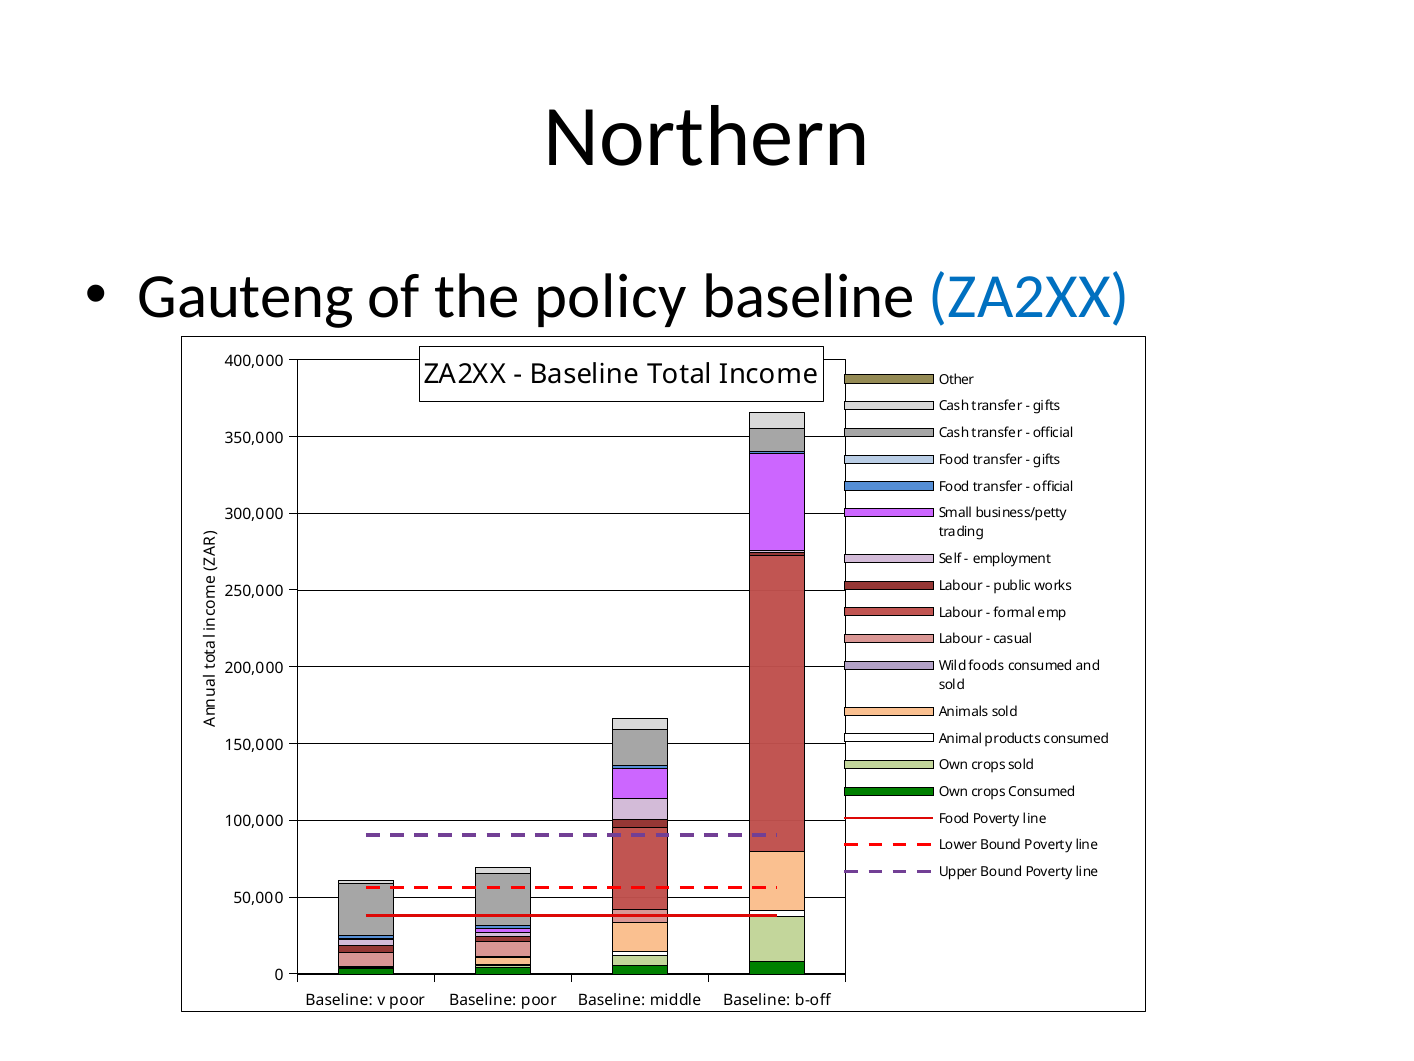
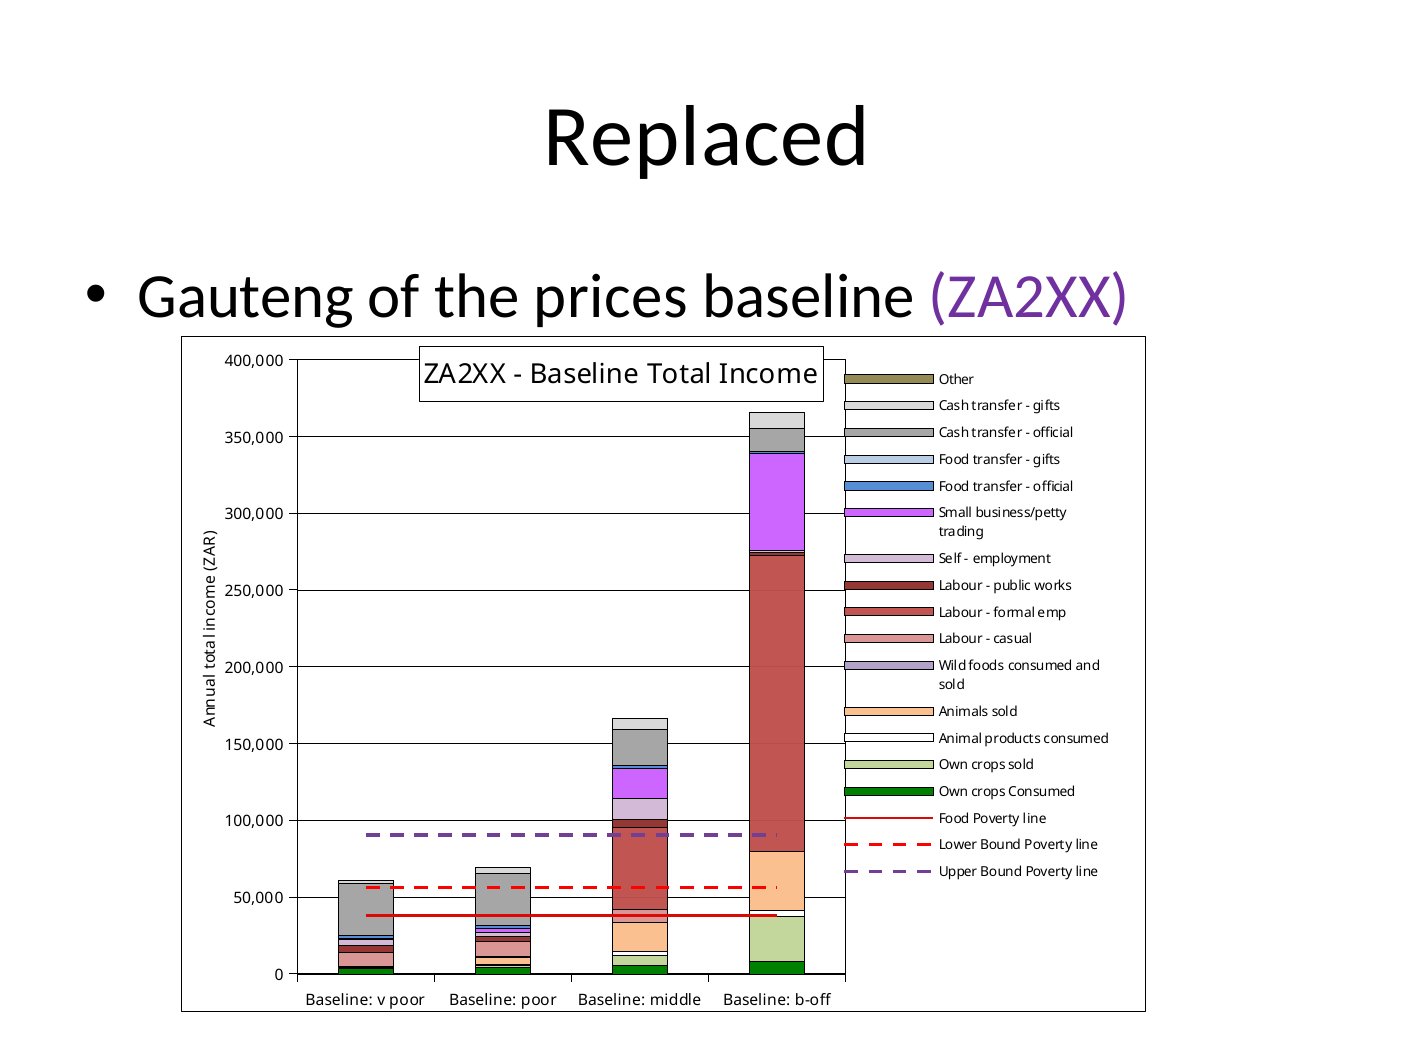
Northern: Northern -> Replaced
policy: policy -> prices
ZA2XX at (1029, 297) colour: blue -> purple
